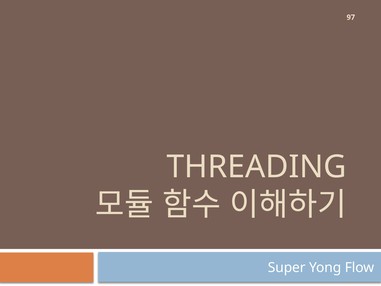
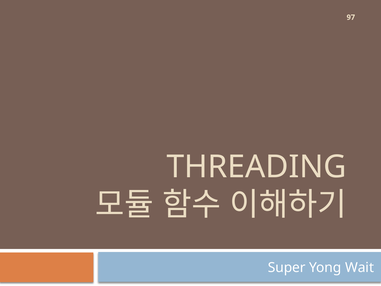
Flow: Flow -> Wait
